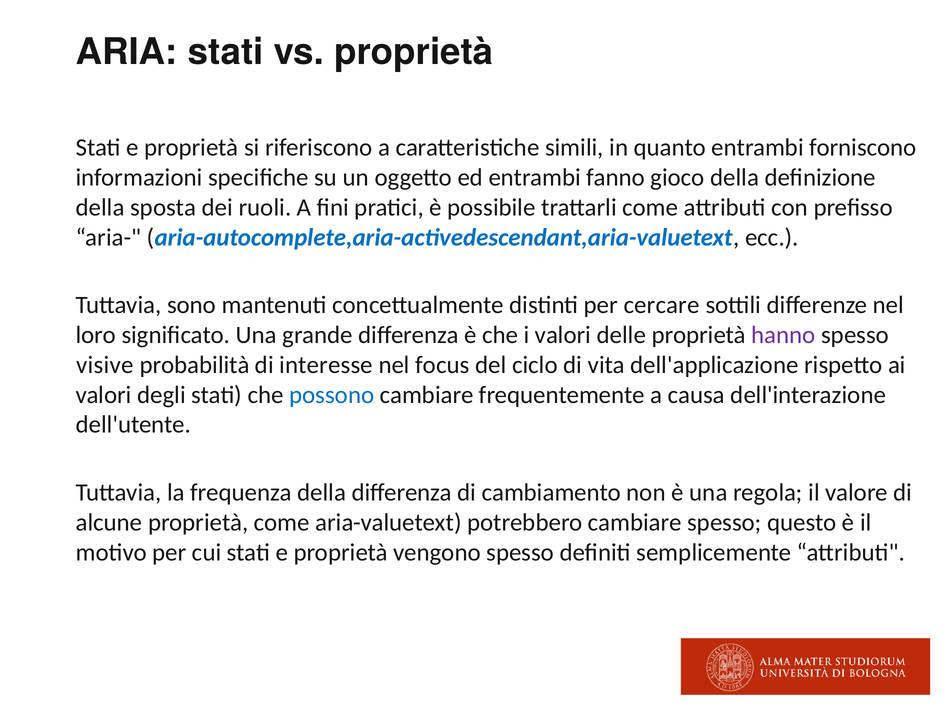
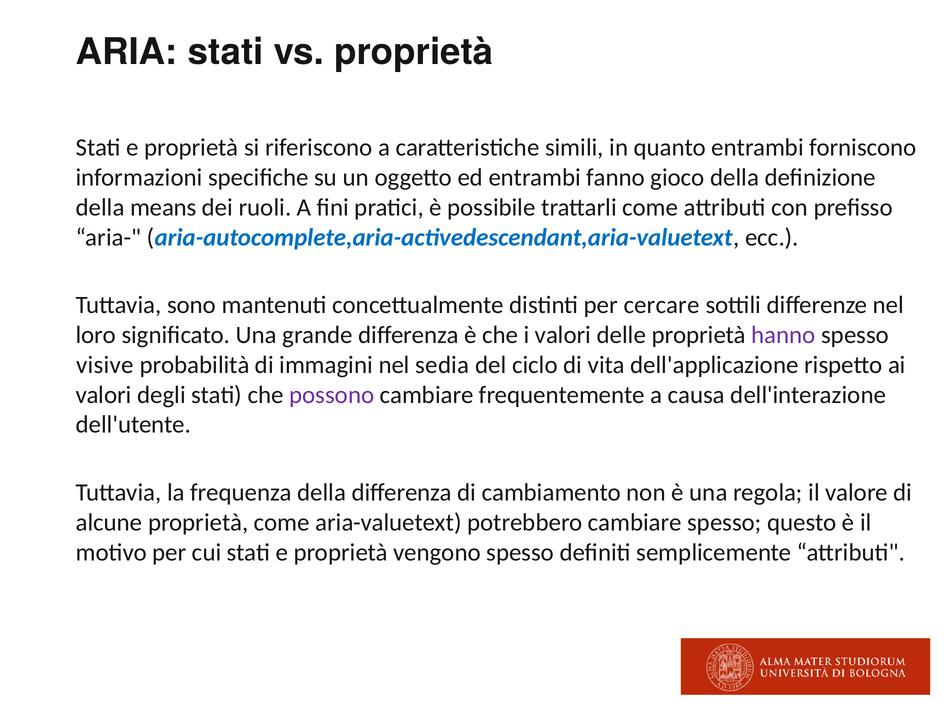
sposta: sposta -> means
interesse: interesse -> immagini
focus: focus -> sedia
possono colour: blue -> purple
